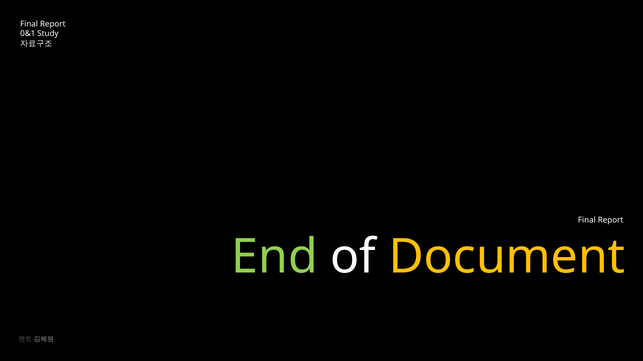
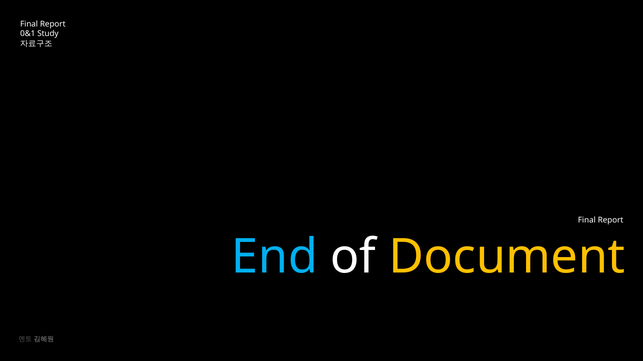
End colour: light green -> light blue
